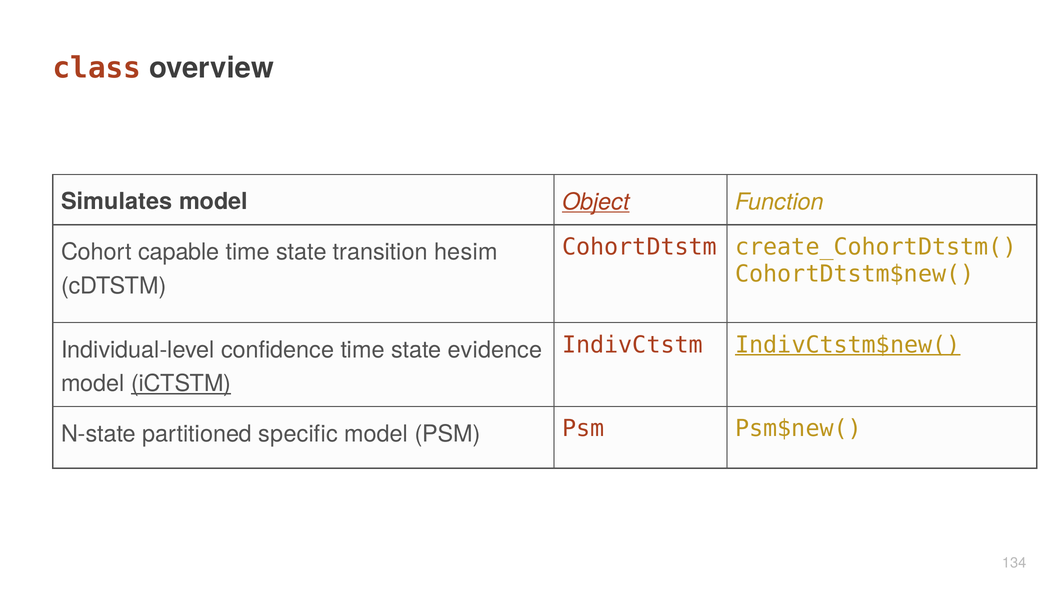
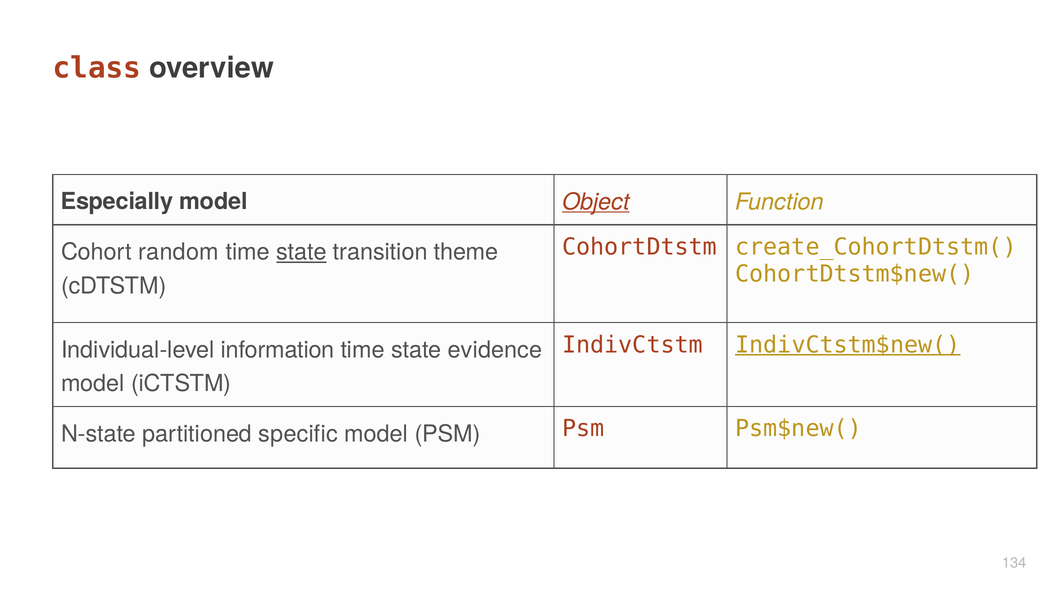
Simulates: Simulates -> Especially
capable: capable -> random
state at (301, 252) underline: none -> present
hesim: hesim -> theme
confidence: confidence -> information
iCTSTM underline: present -> none
